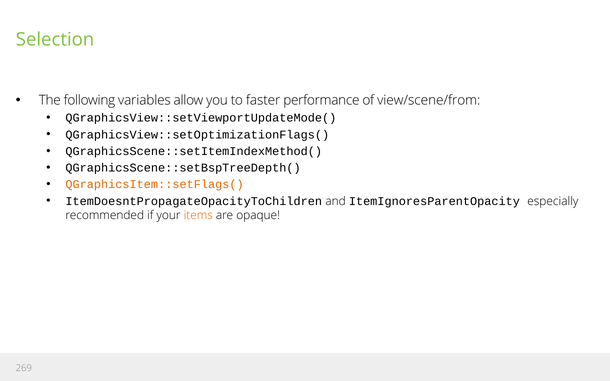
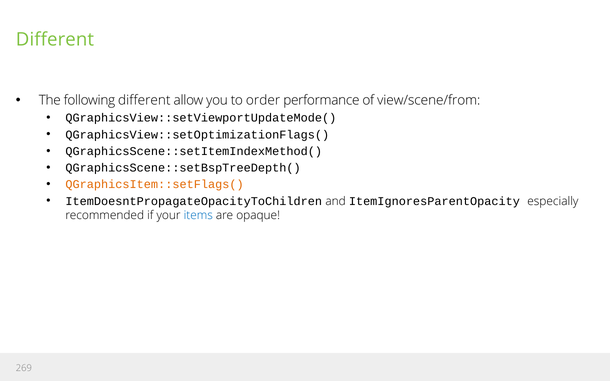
Selection at (55, 40): Selection -> Different
following variables: variables -> different
faster: faster -> order
items colour: orange -> blue
